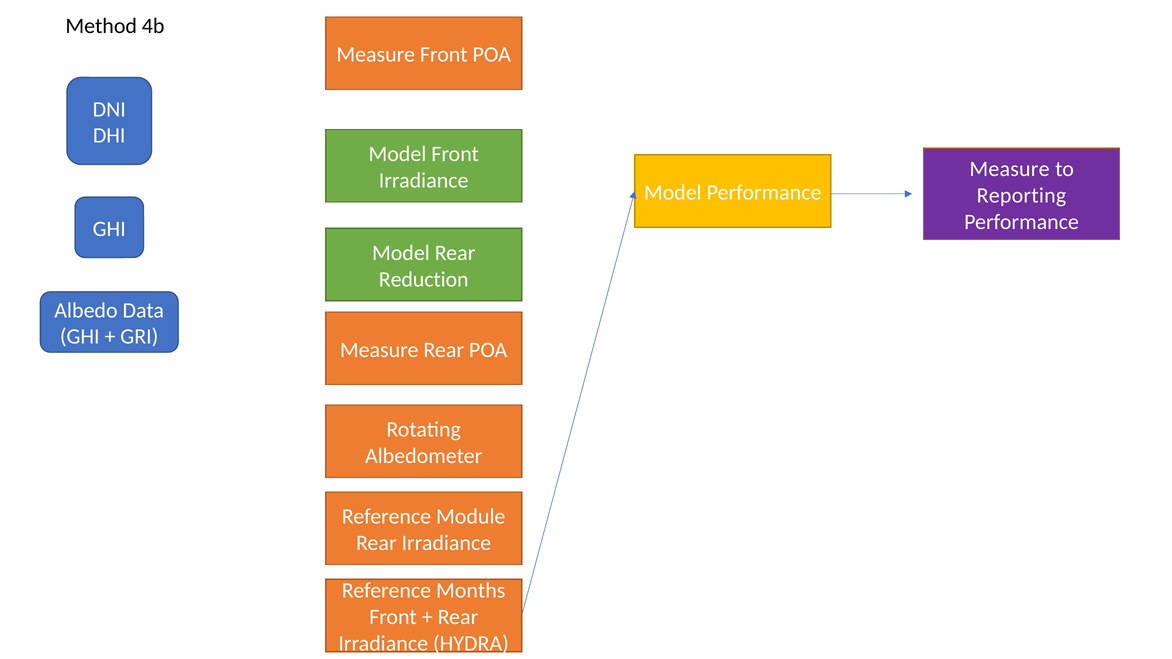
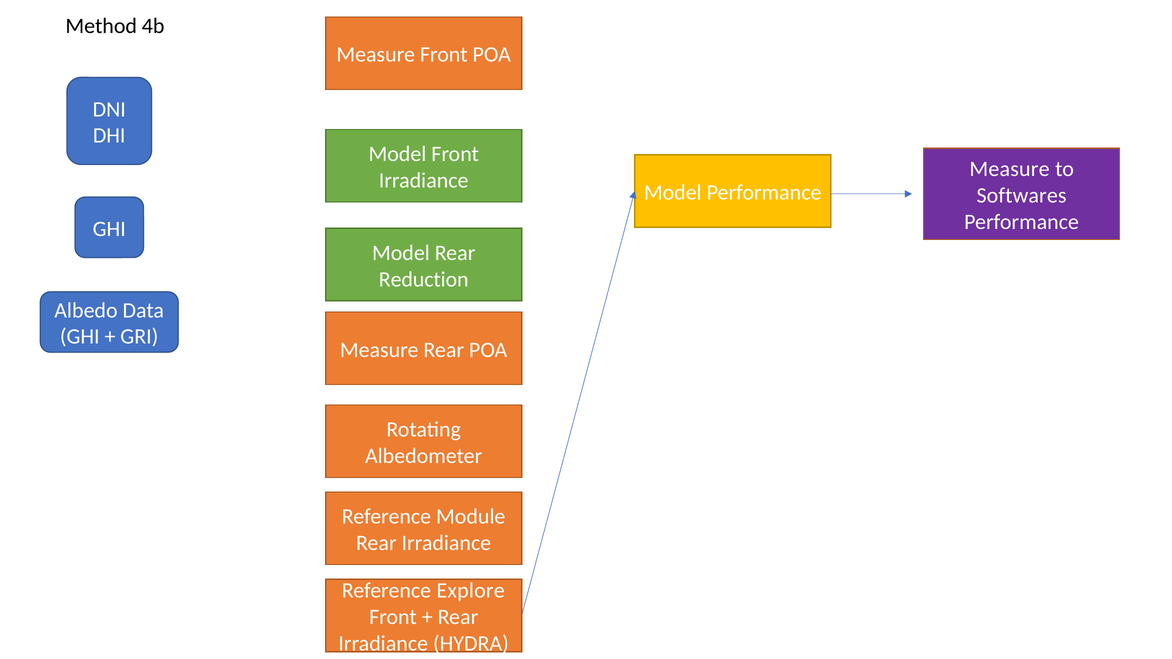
Reporting: Reporting -> Softwares
Months: Months -> Explore
